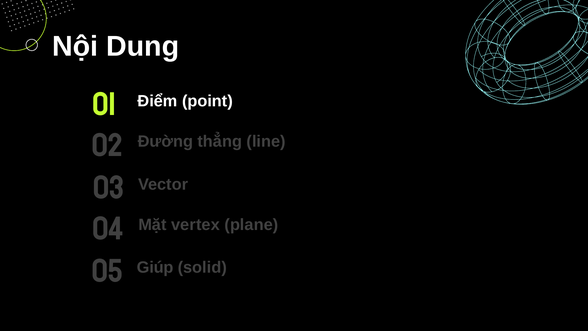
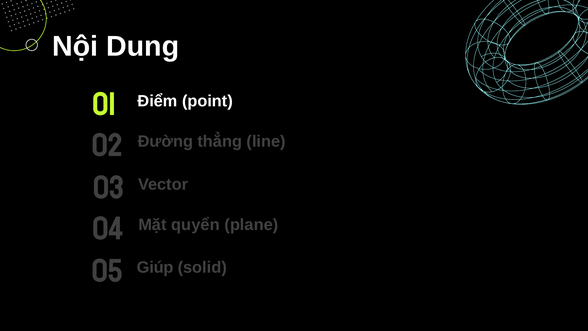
vertex: vertex -> quyển
